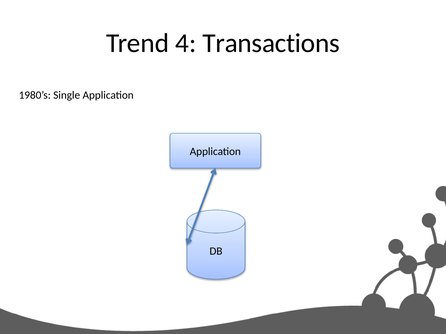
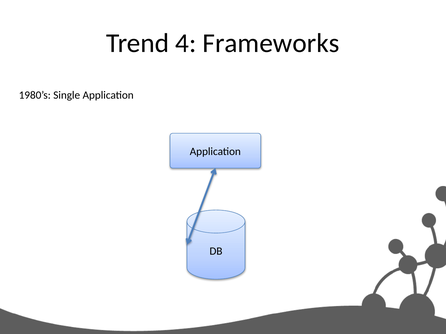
Transactions: Transactions -> Frameworks
